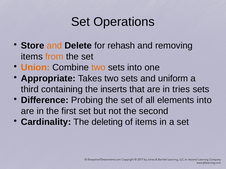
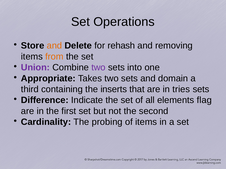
Union colour: orange -> purple
two at (98, 68) colour: orange -> purple
uniform: uniform -> domain
Probing: Probing -> Indicate
elements into: into -> flag
deleting: deleting -> probing
